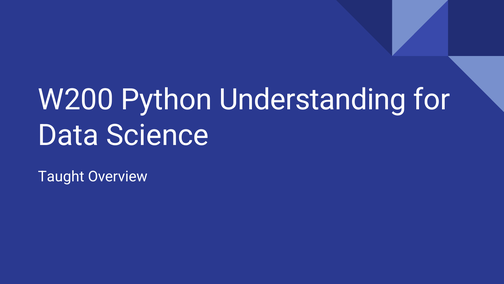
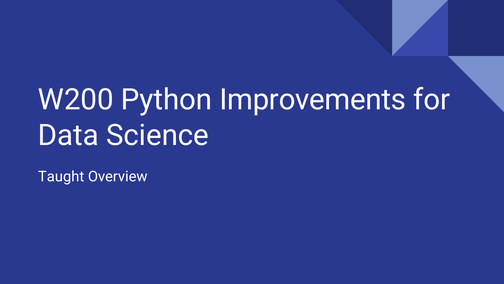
Understanding: Understanding -> Improvements
